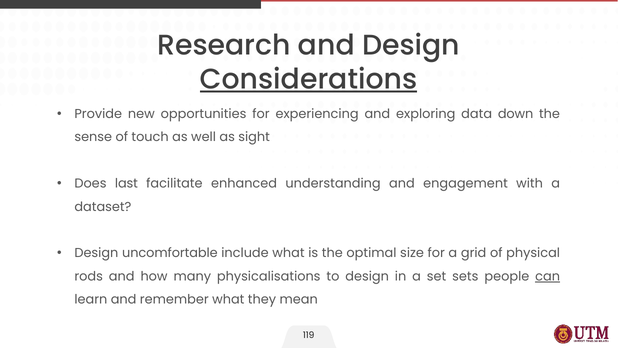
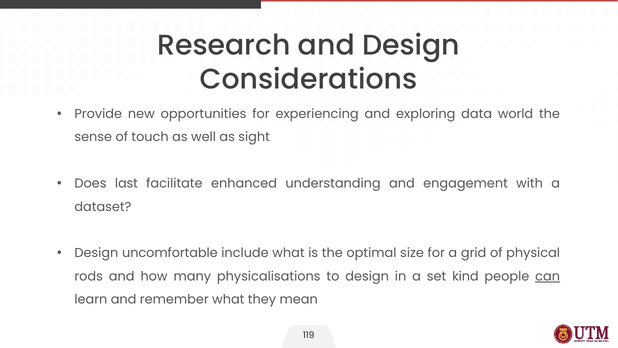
Considerations underline: present -> none
down: down -> world
sets: sets -> kind
